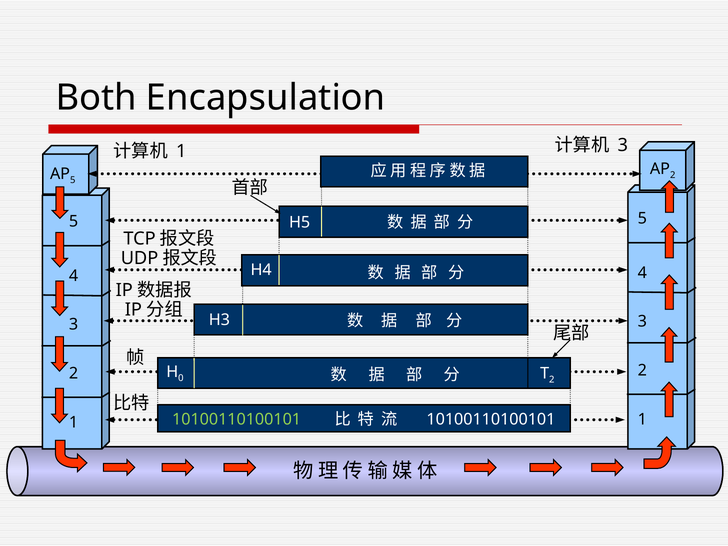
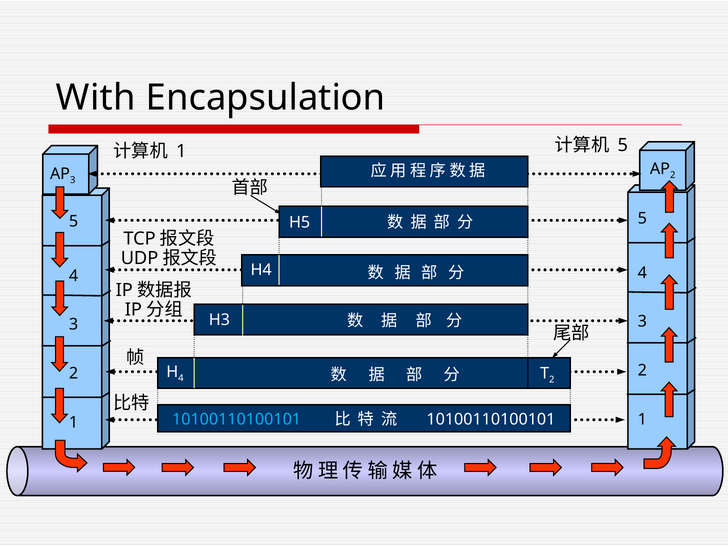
Both: Both -> With
3 at (623, 145): 3 -> 5
5 at (73, 180): 5 -> 3
0 at (181, 378): 0 -> 4
10100110100101 at (237, 419) colour: light green -> light blue
